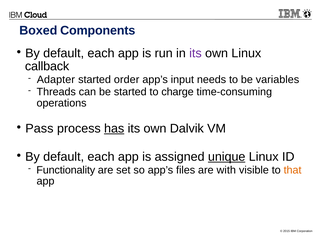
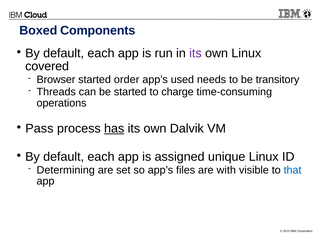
callback: callback -> covered
Adapter: Adapter -> Browser
input: input -> used
variables: variables -> transitory
unique underline: present -> none
Functionality: Functionality -> Determining
that colour: orange -> blue
